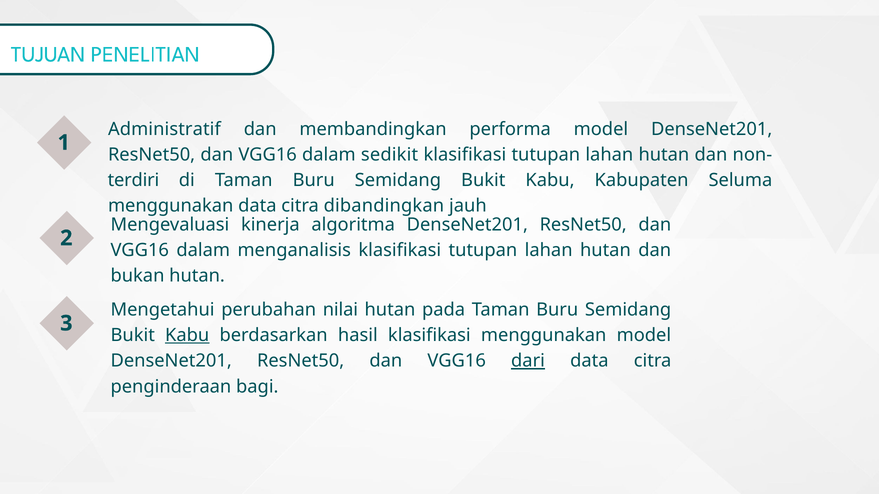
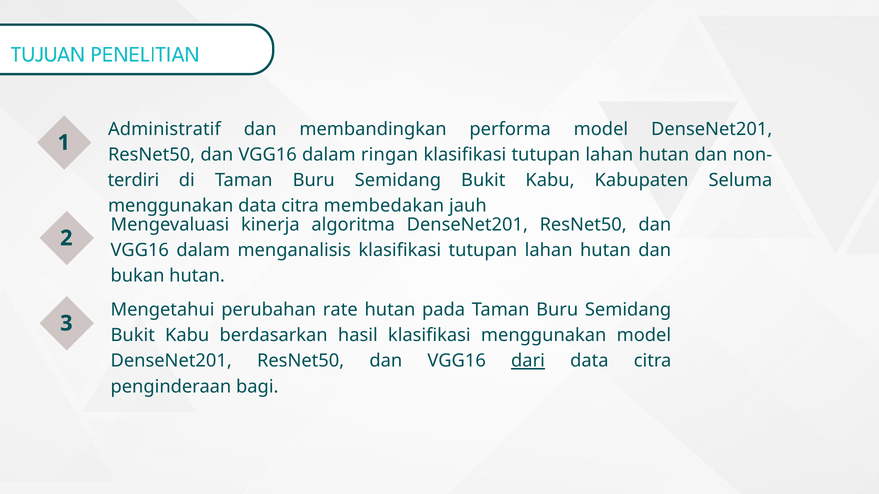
sedikit: sedikit -> ringan
dibandingkan: dibandingkan -> membedakan
nilai: nilai -> rate
Kabu at (187, 336) underline: present -> none
